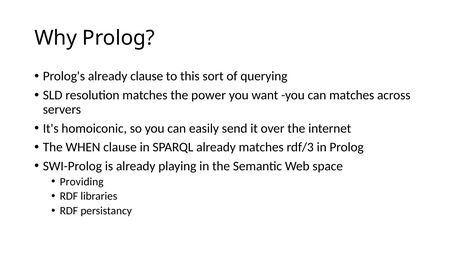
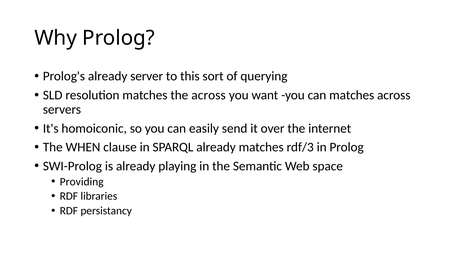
already clause: clause -> server
the power: power -> across
